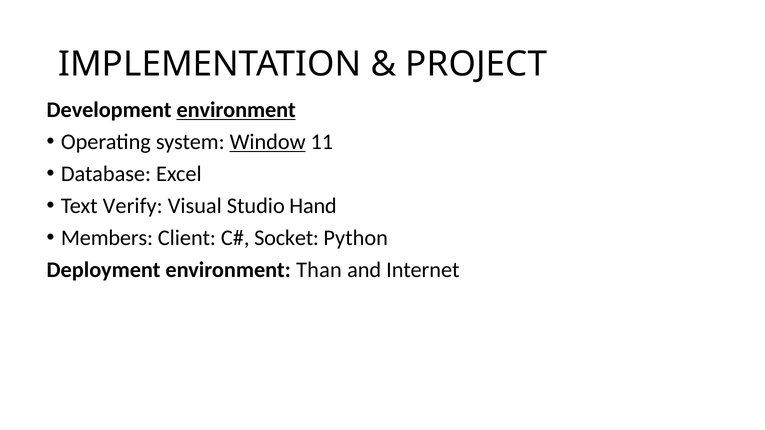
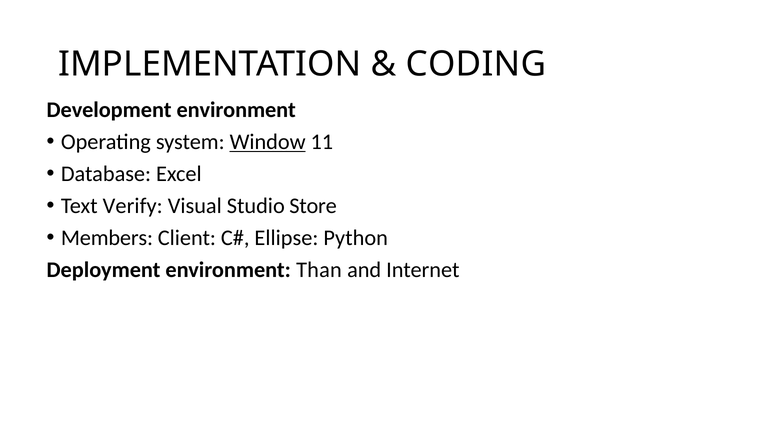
PROJECT: PROJECT -> CODING
environment at (236, 110) underline: present -> none
Hand: Hand -> Store
Socket: Socket -> Ellipse
